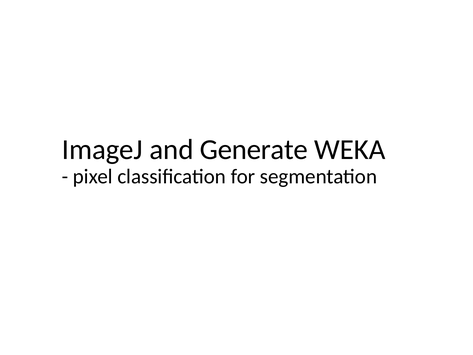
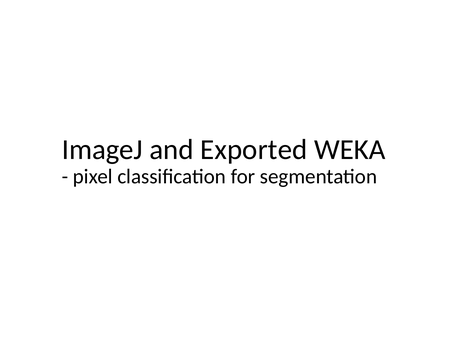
Generate: Generate -> Exported
